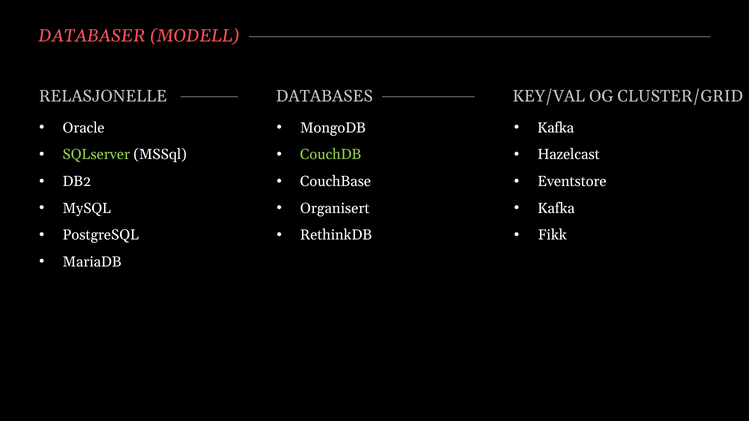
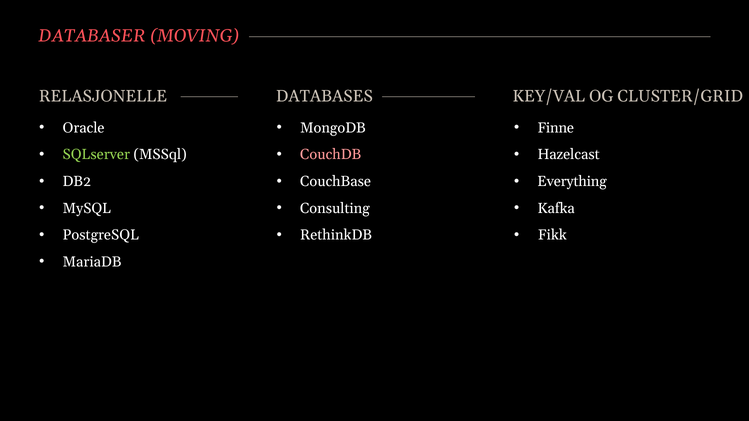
MODELL: MODELL -> MOVING
Kafka at (556, 128): Kafka -> Finne
CouchDB colour: light green -> pink
Eventstore: Eventstore -> Everything
Organisert: Organisert -> Consulting
